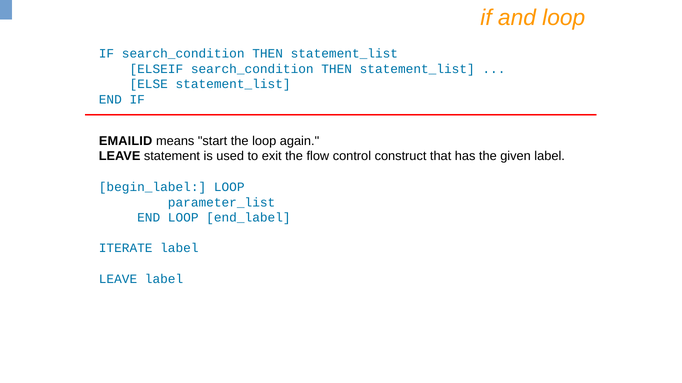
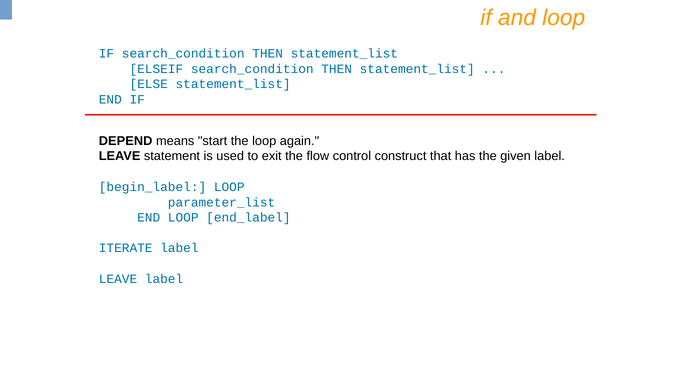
EMAILID: EMAILID -> DEPEND
